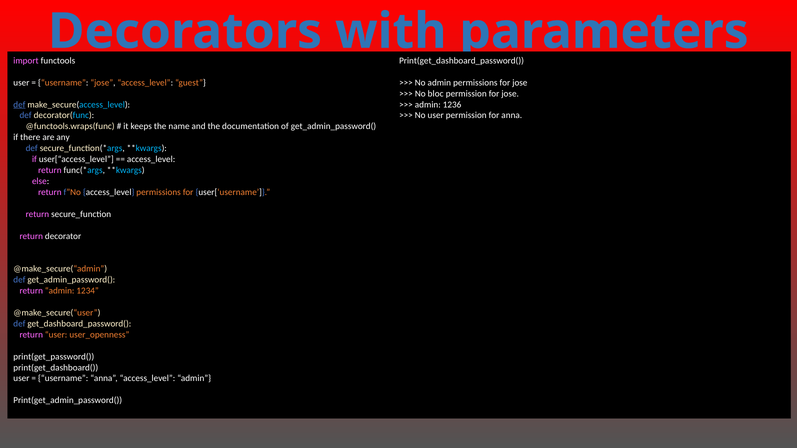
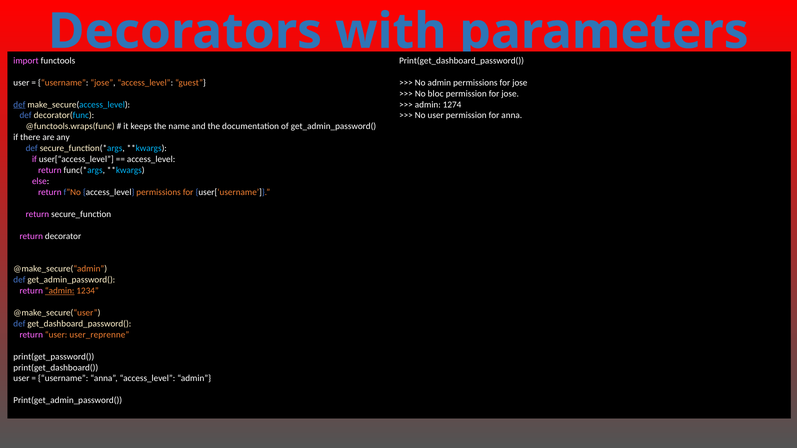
1236: 1236 -> 1274
admin at (60, 291) underline: none -> present
user_openness: user_openness -> user_reprenne
